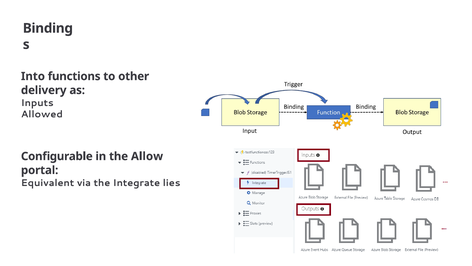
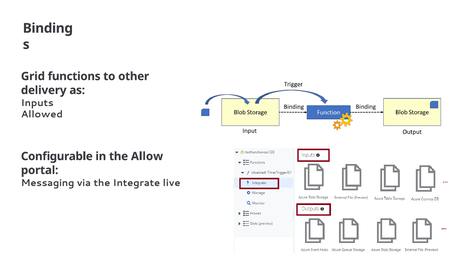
Into: Into -> Grid
Equivalent: Equivalent -> Messaging
lies: lies -> live
